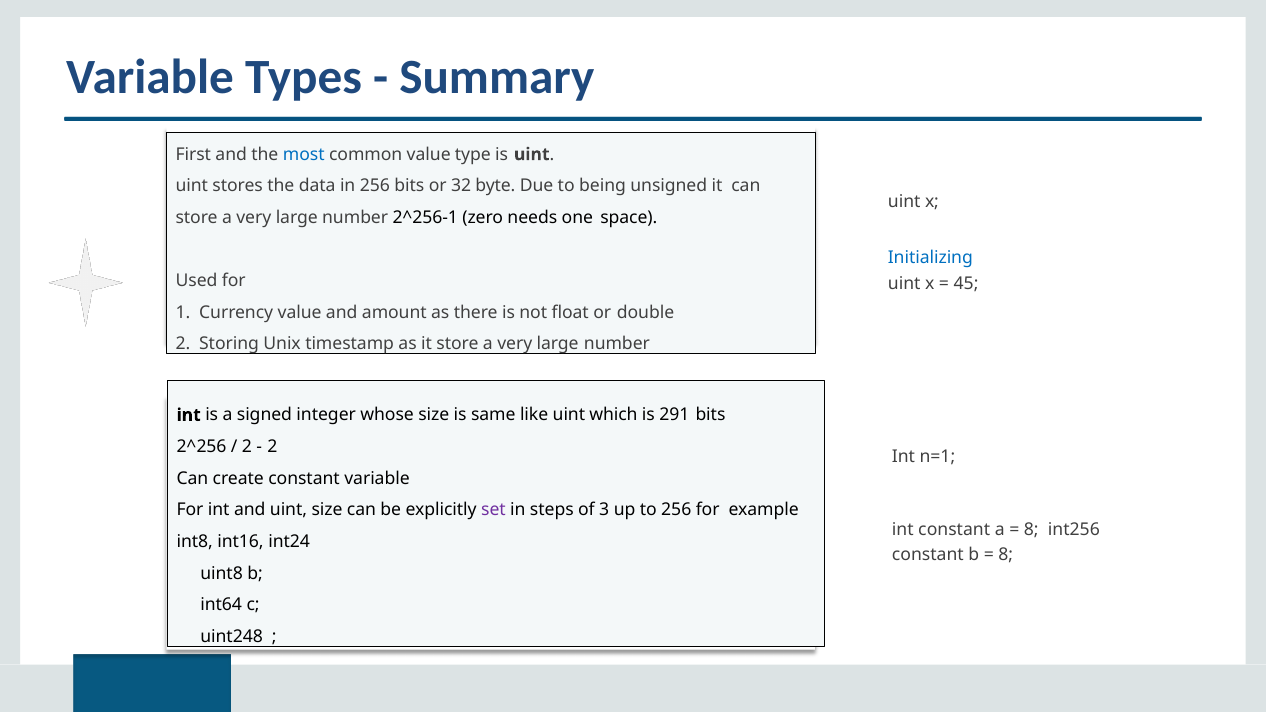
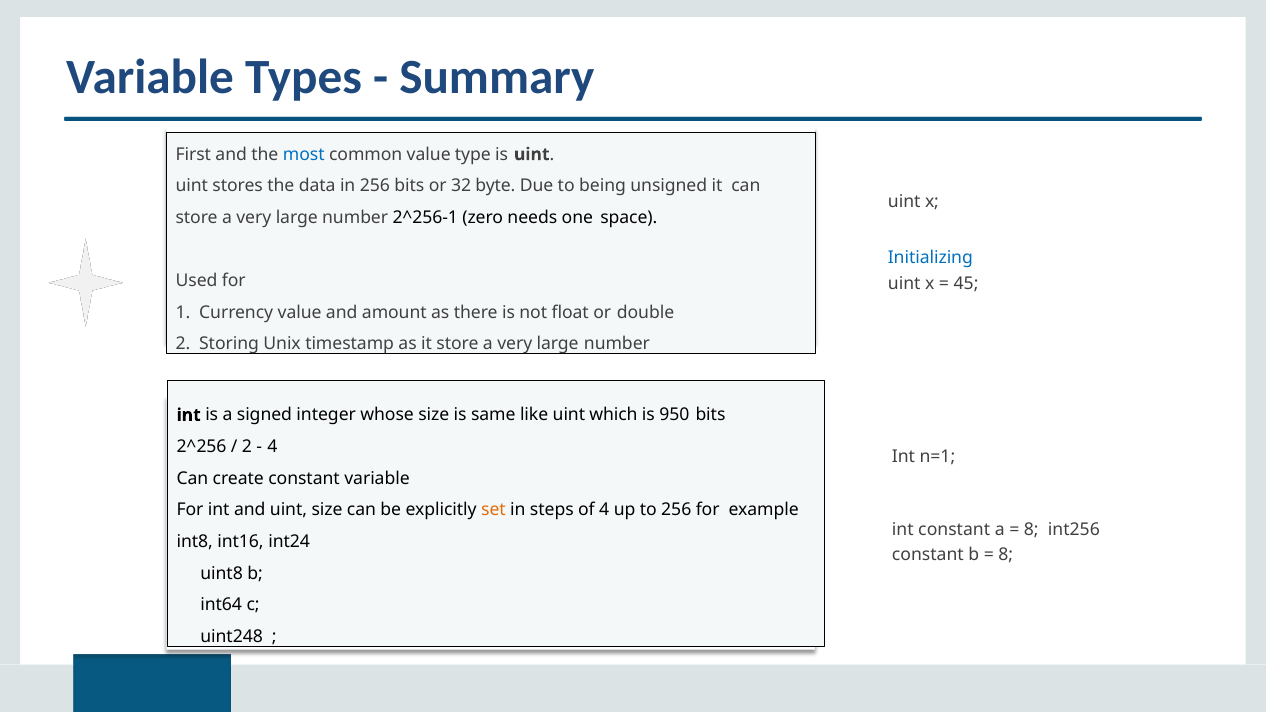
291: 291 -> 950
2 at (272, 447): 2 -> 4
set colour: purple -> orange
of 3: 3 -> 4
